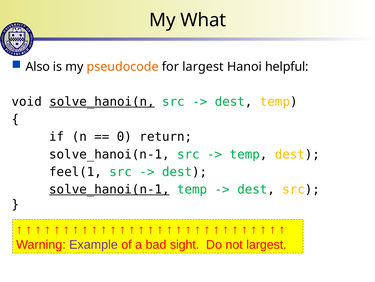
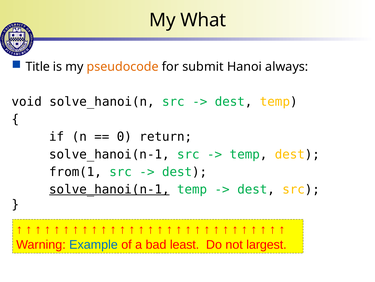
Also: Also -> Title
for largest: largest -> submit
helpful: helpful -> always
solve_hanoi(n underline: present -> none
feel(1: feel(1 -> from(1
Example colour: purple -> blue
sight: sight -> least
